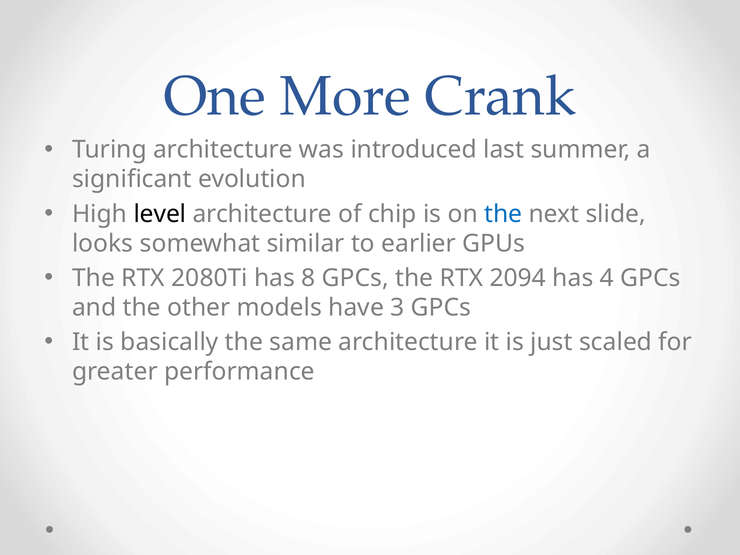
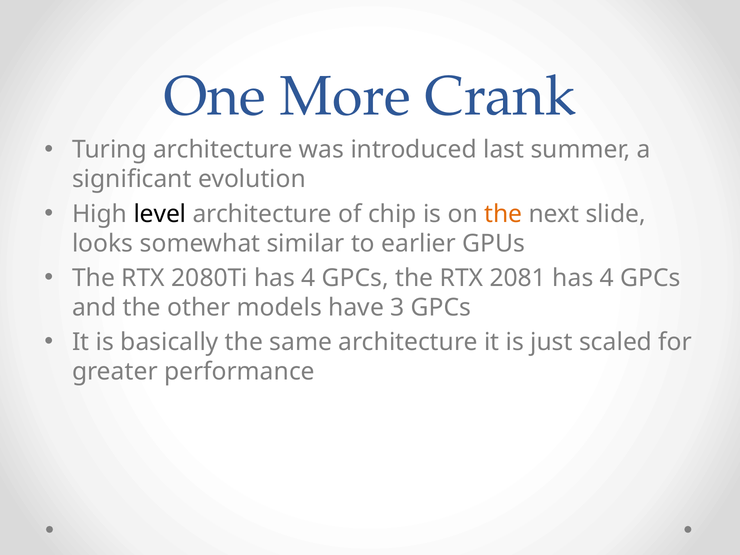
the at (503, 214) colour: blue -> orange
2080Ti has 8: 8 -> 4
2094: 2094 -> 2081
